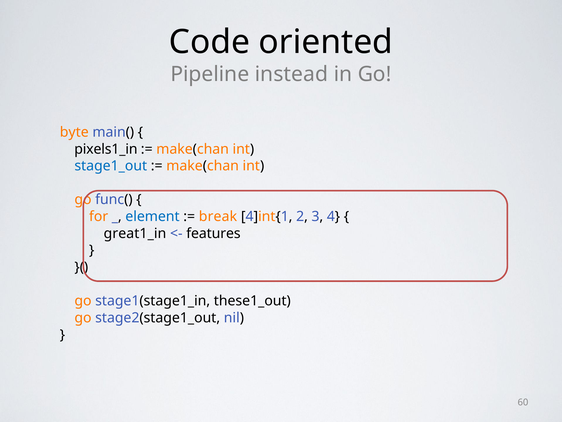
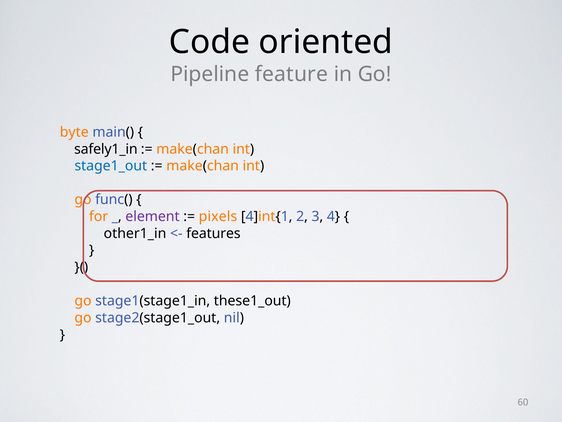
instead: instead -> feature
pixels1_in: pixels1_in -> safely1_in
element colour: blue -> purple
break: break -> pixels
great1_in: great1_in -> other1_in
